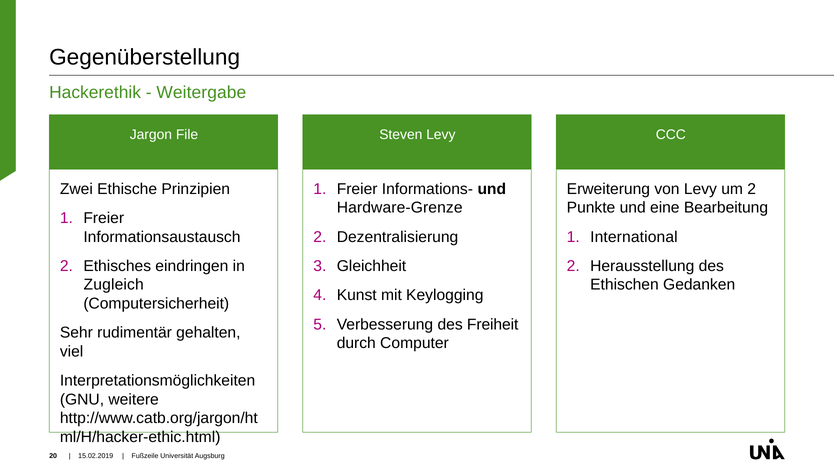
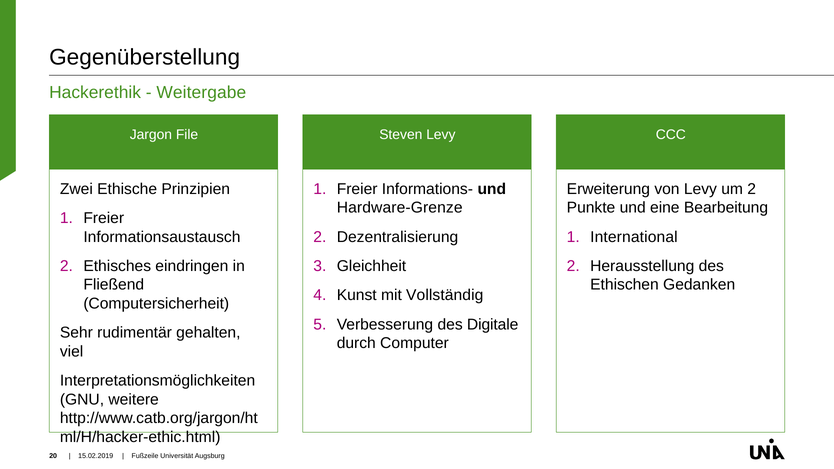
Zugleich: Zugleich -> Fließend
Keylogging: Keylogging -> Vollständig
Freiheit: Freiheit -> Digitale
